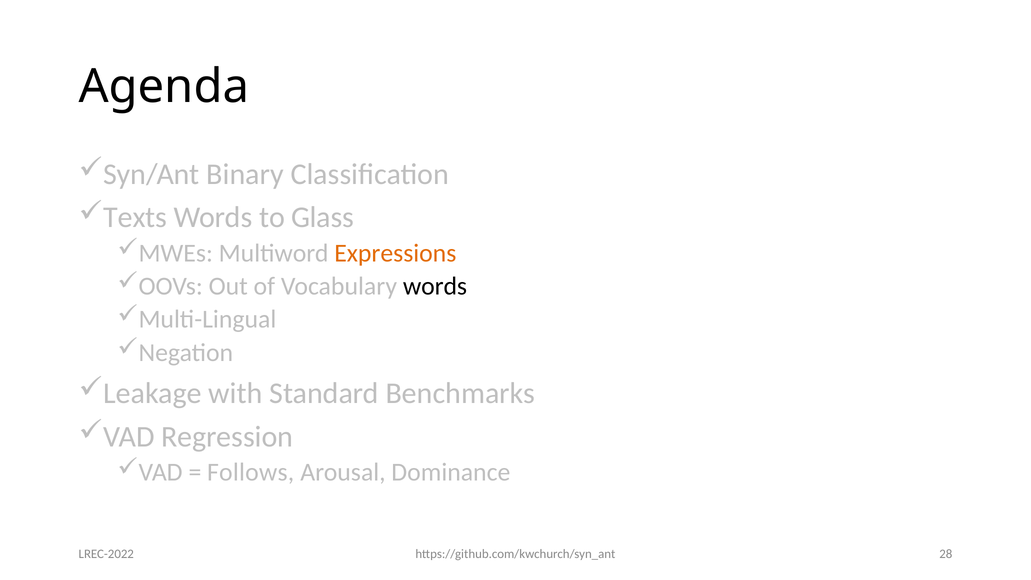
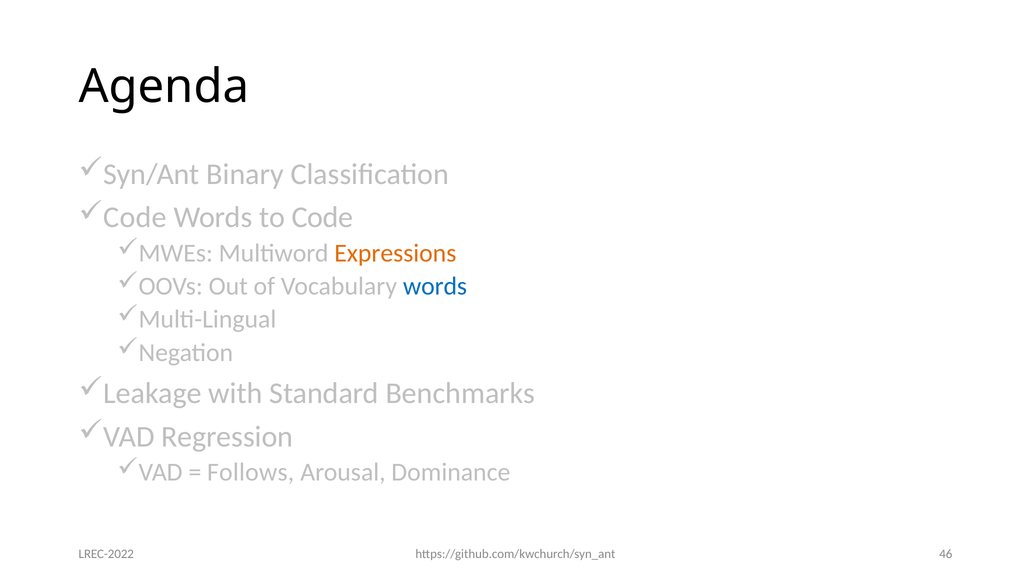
Texts at (135, 218): Texts -> Code
to Glass: Glass -> Code
words at (435, 286) colour: black -> blue
28: 28 -> 46
